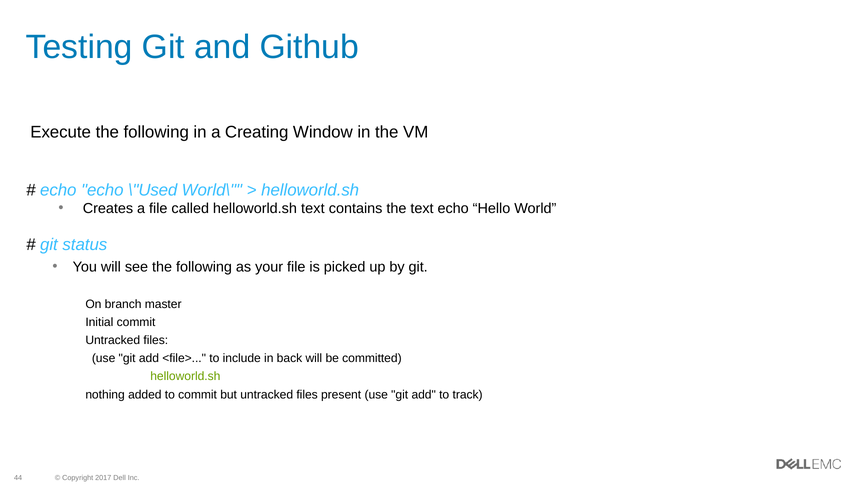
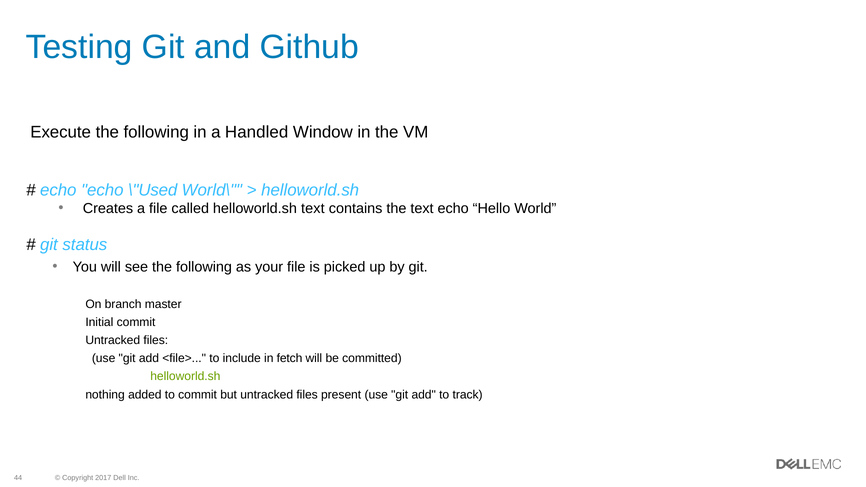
Creating: Creating -> Handled
back: back -> fetch
